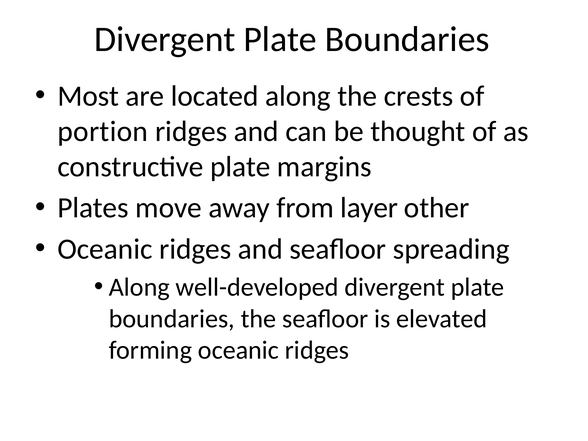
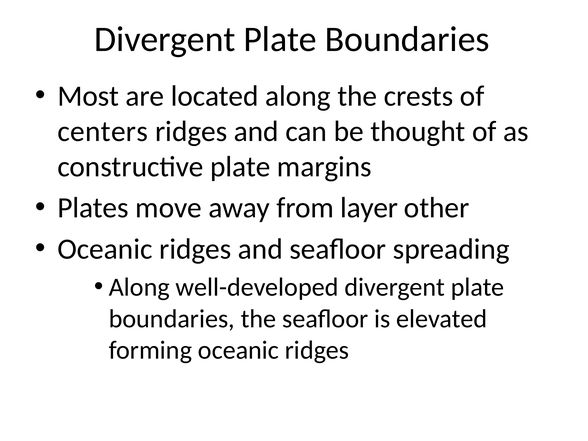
portion: portion -> centers
